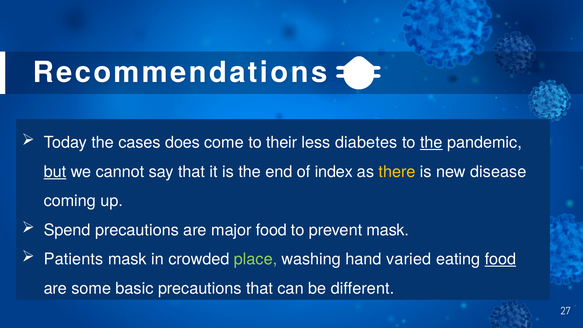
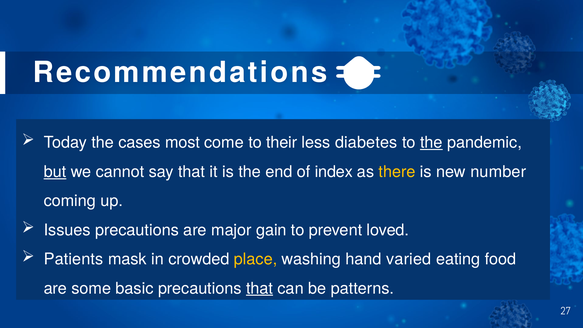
does: does -> most
disease: disease -> number
Spend: Spend -> Issues
major food: food -> gain
prevent mask: mask -> loved
place colour: light green -> yellow
food at (500, 259) underline: present -> none
that at (260, 288) underline: none -> present
different: different -> patterns
